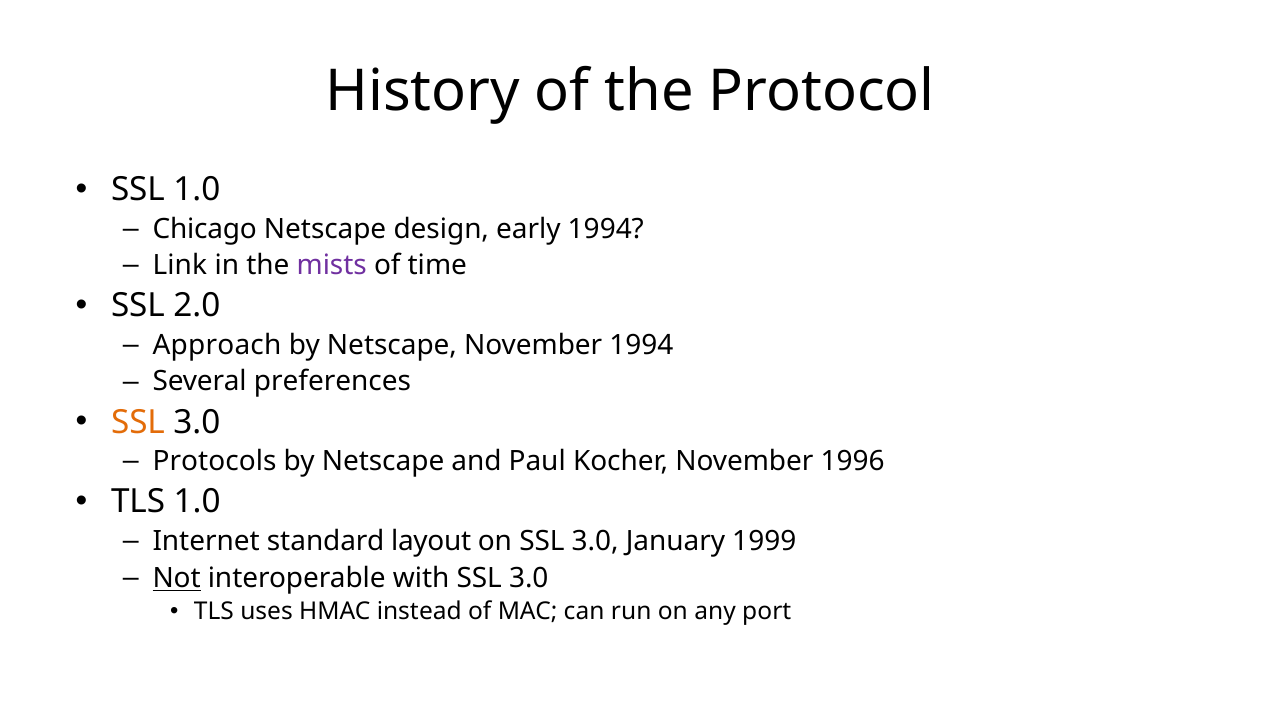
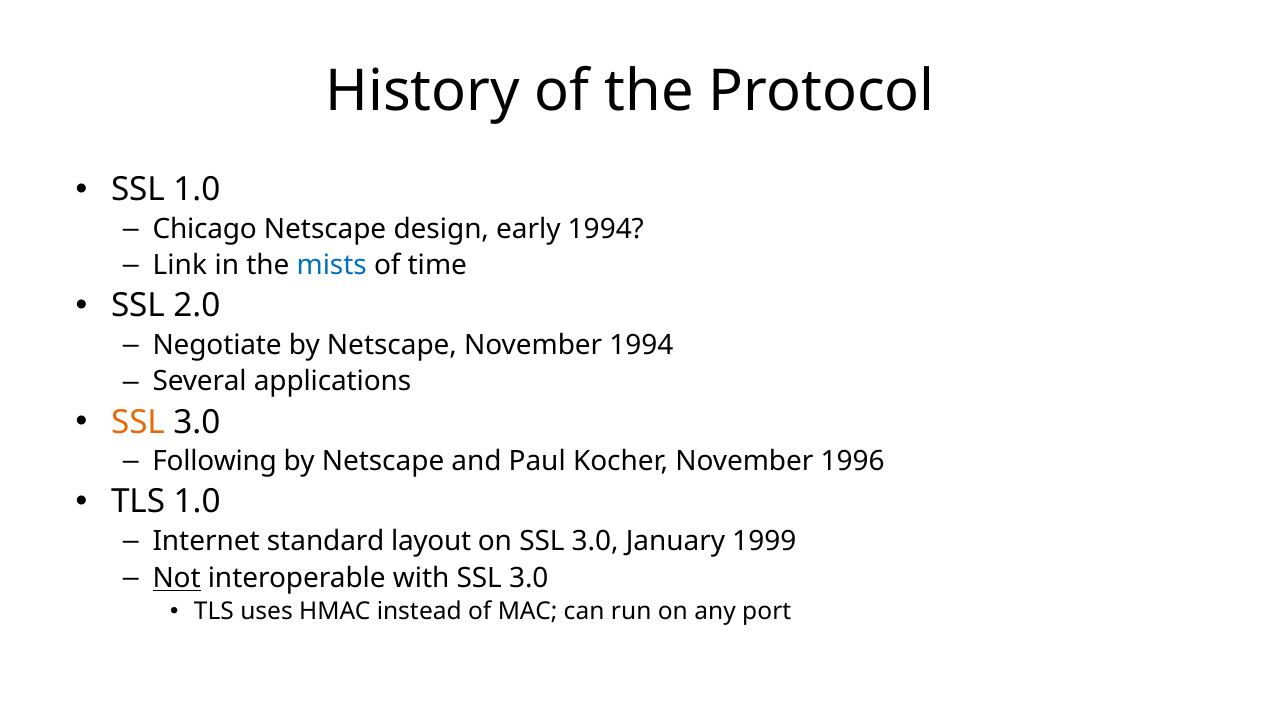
mists colour: purple -> blue
Approach: Approach -> Negotiate
preferences: preferences -> applications
Protocols: Protocols -> Following
